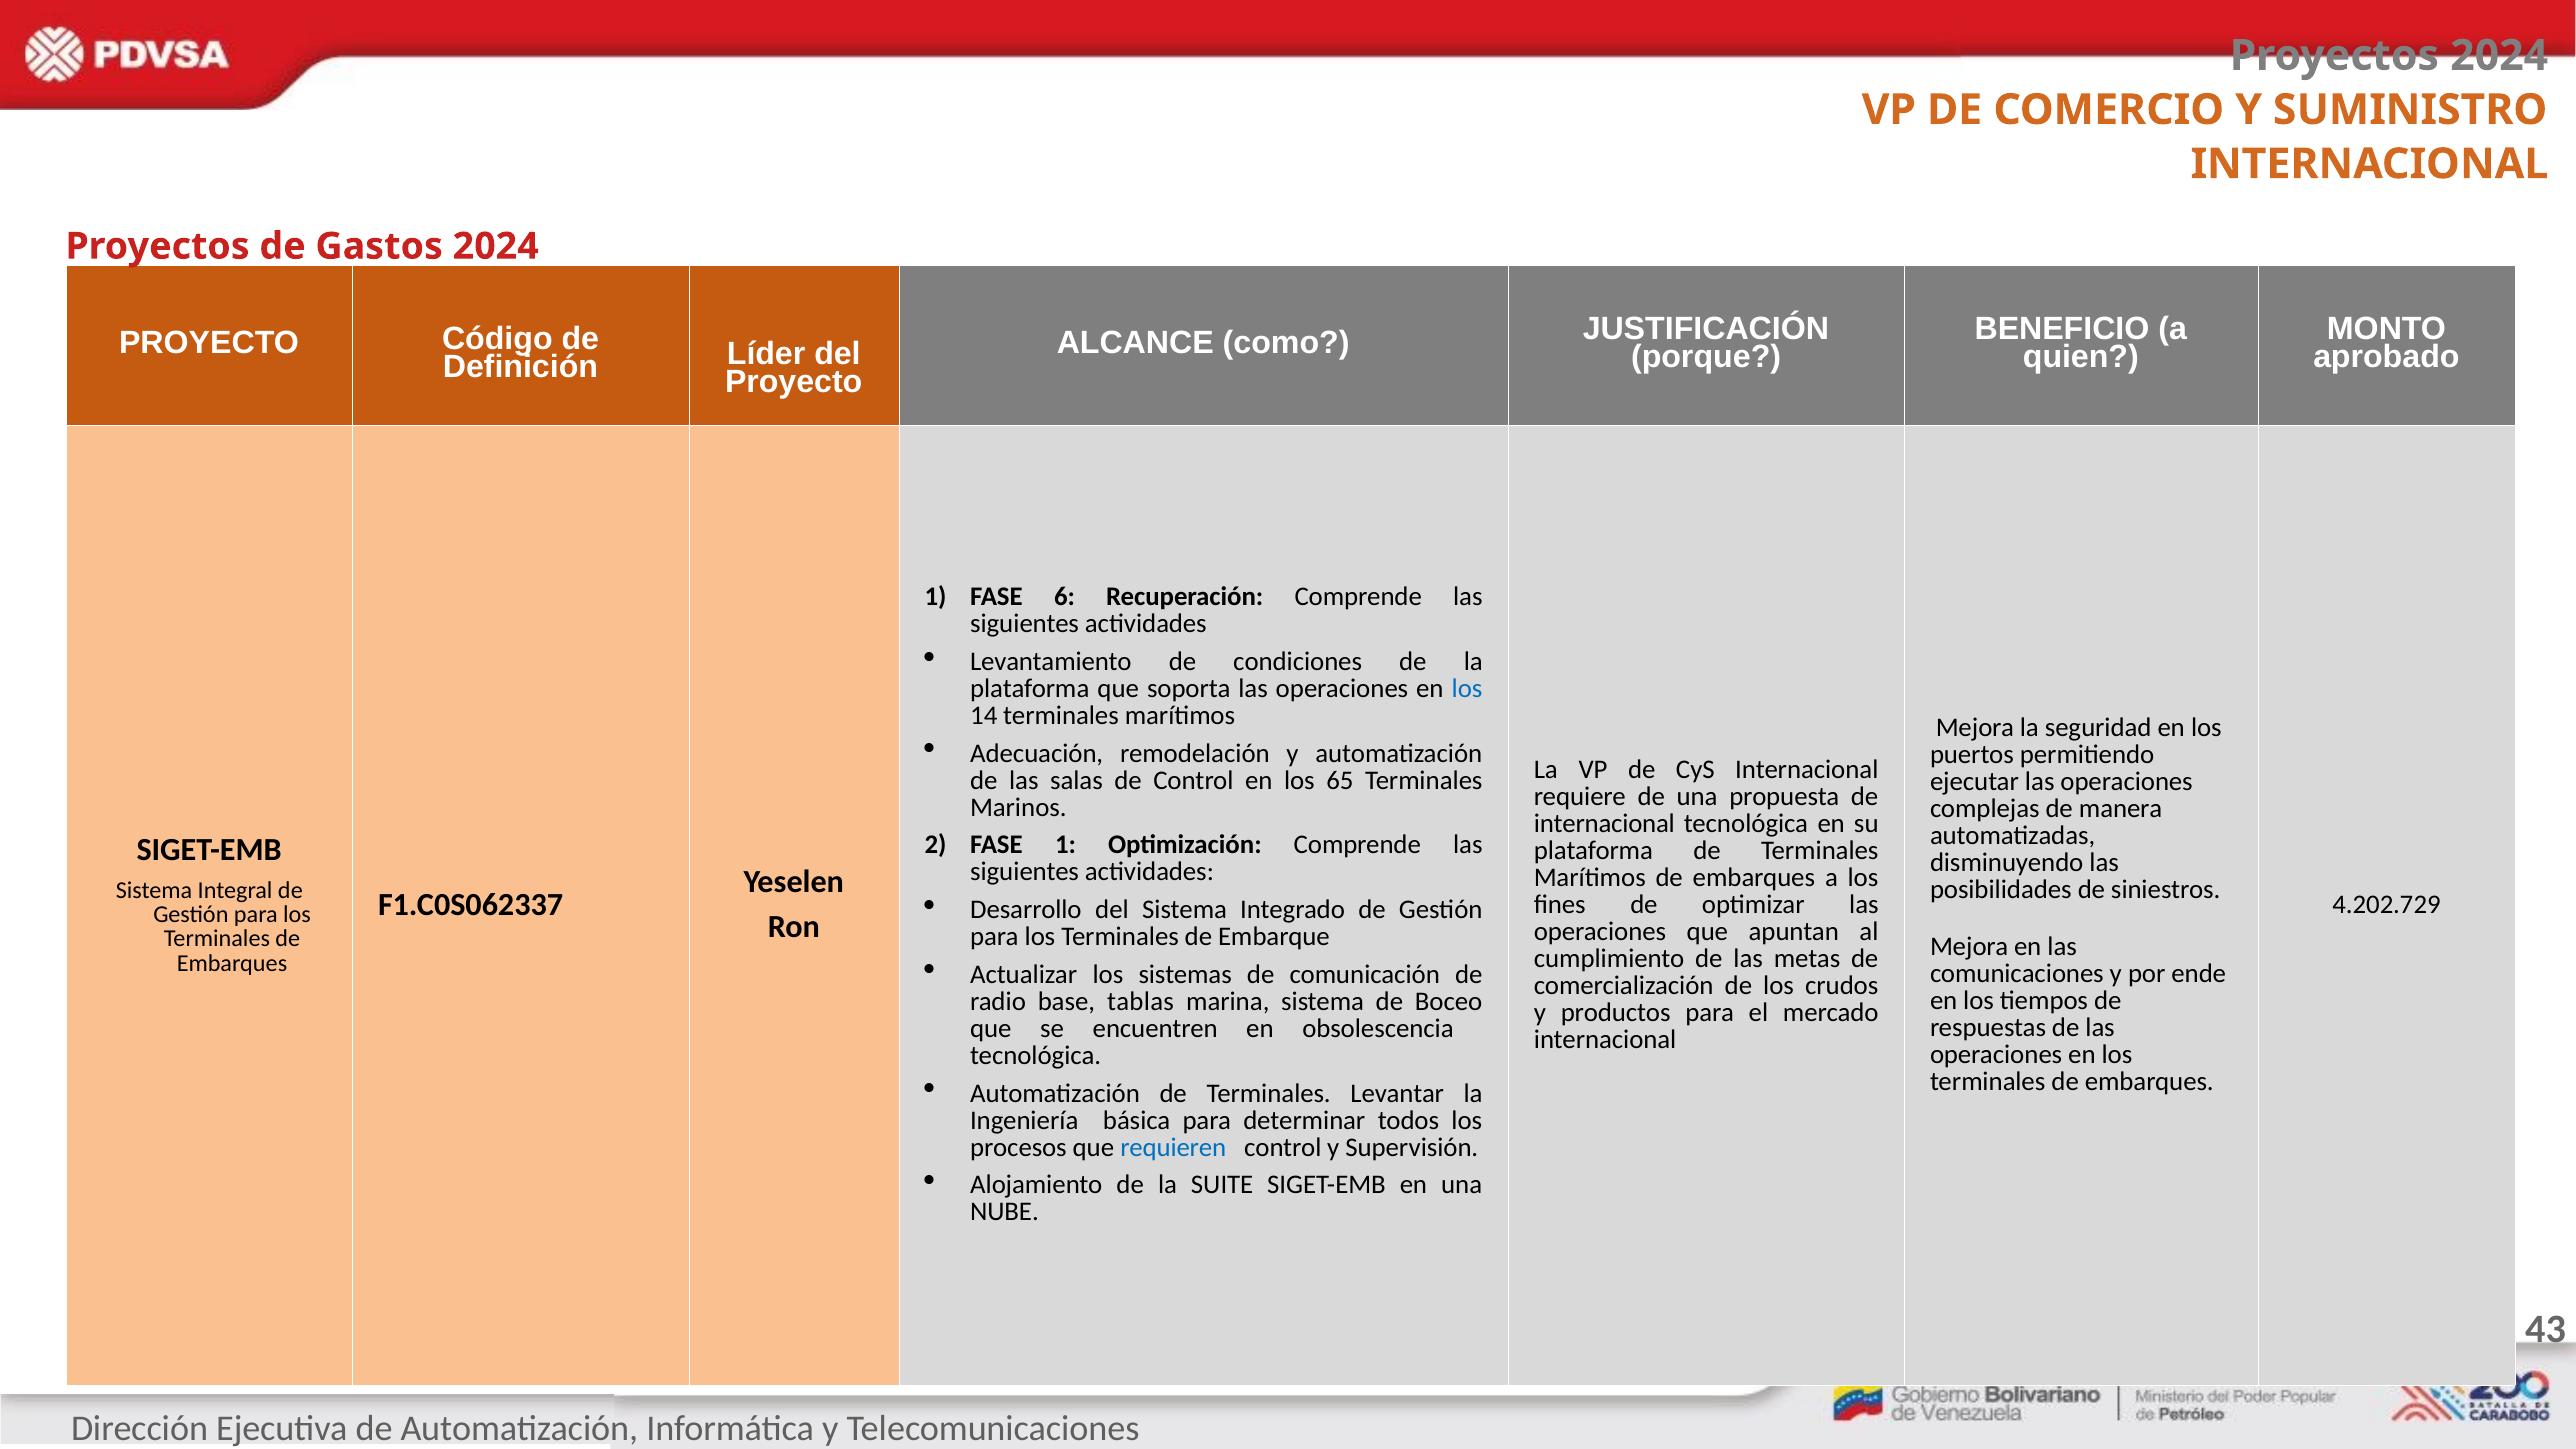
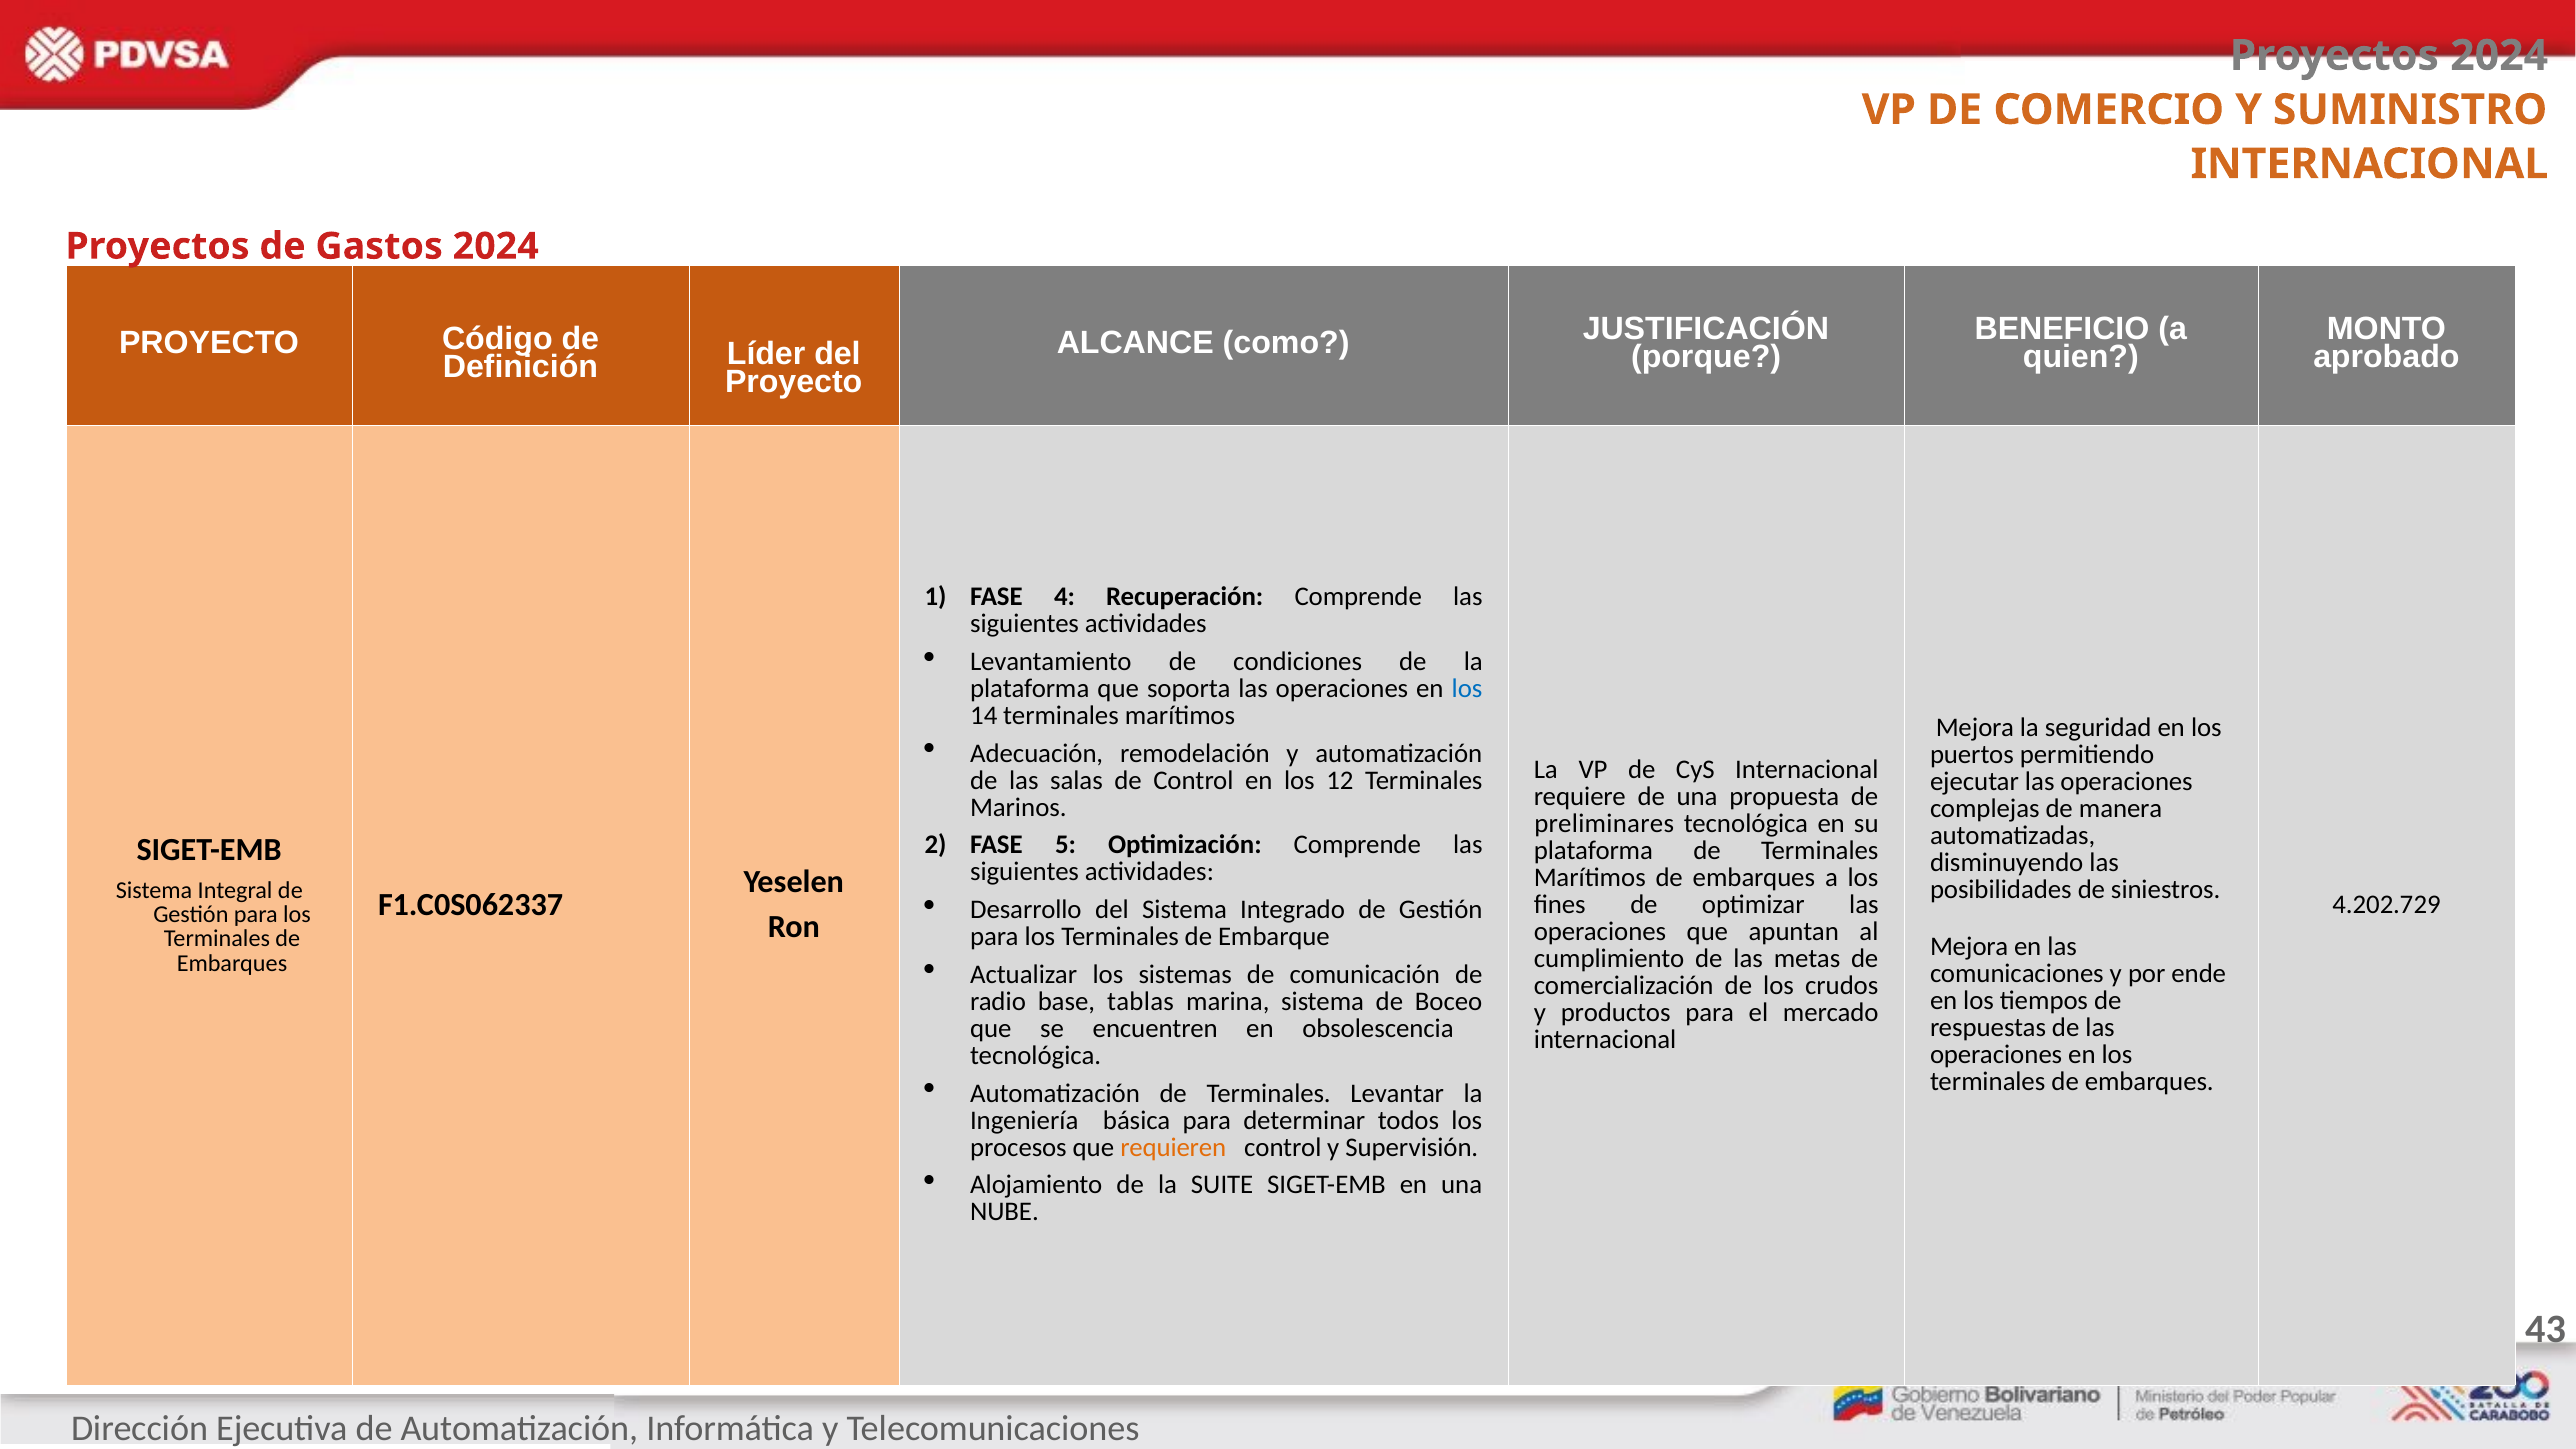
6: 6 -> 4
65: 65 -> 12
internacional at (1604, 823): internacional -> preliminares
FASE 1: 1 -> 5
requieren colour: blue -> orange
